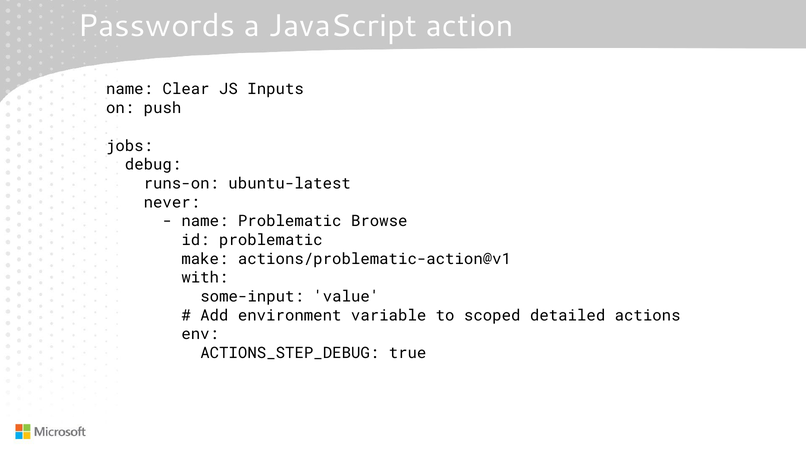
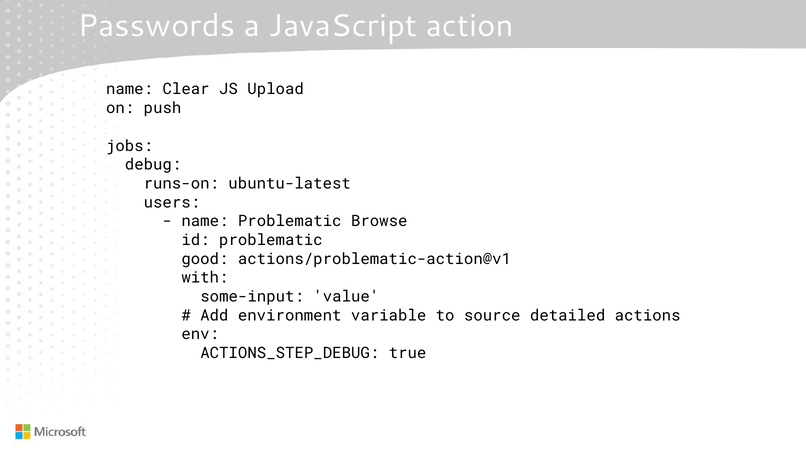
Inputs: Inputs -> Upload
never: never -> users
make: make -> good
scoped: scoped -> source
